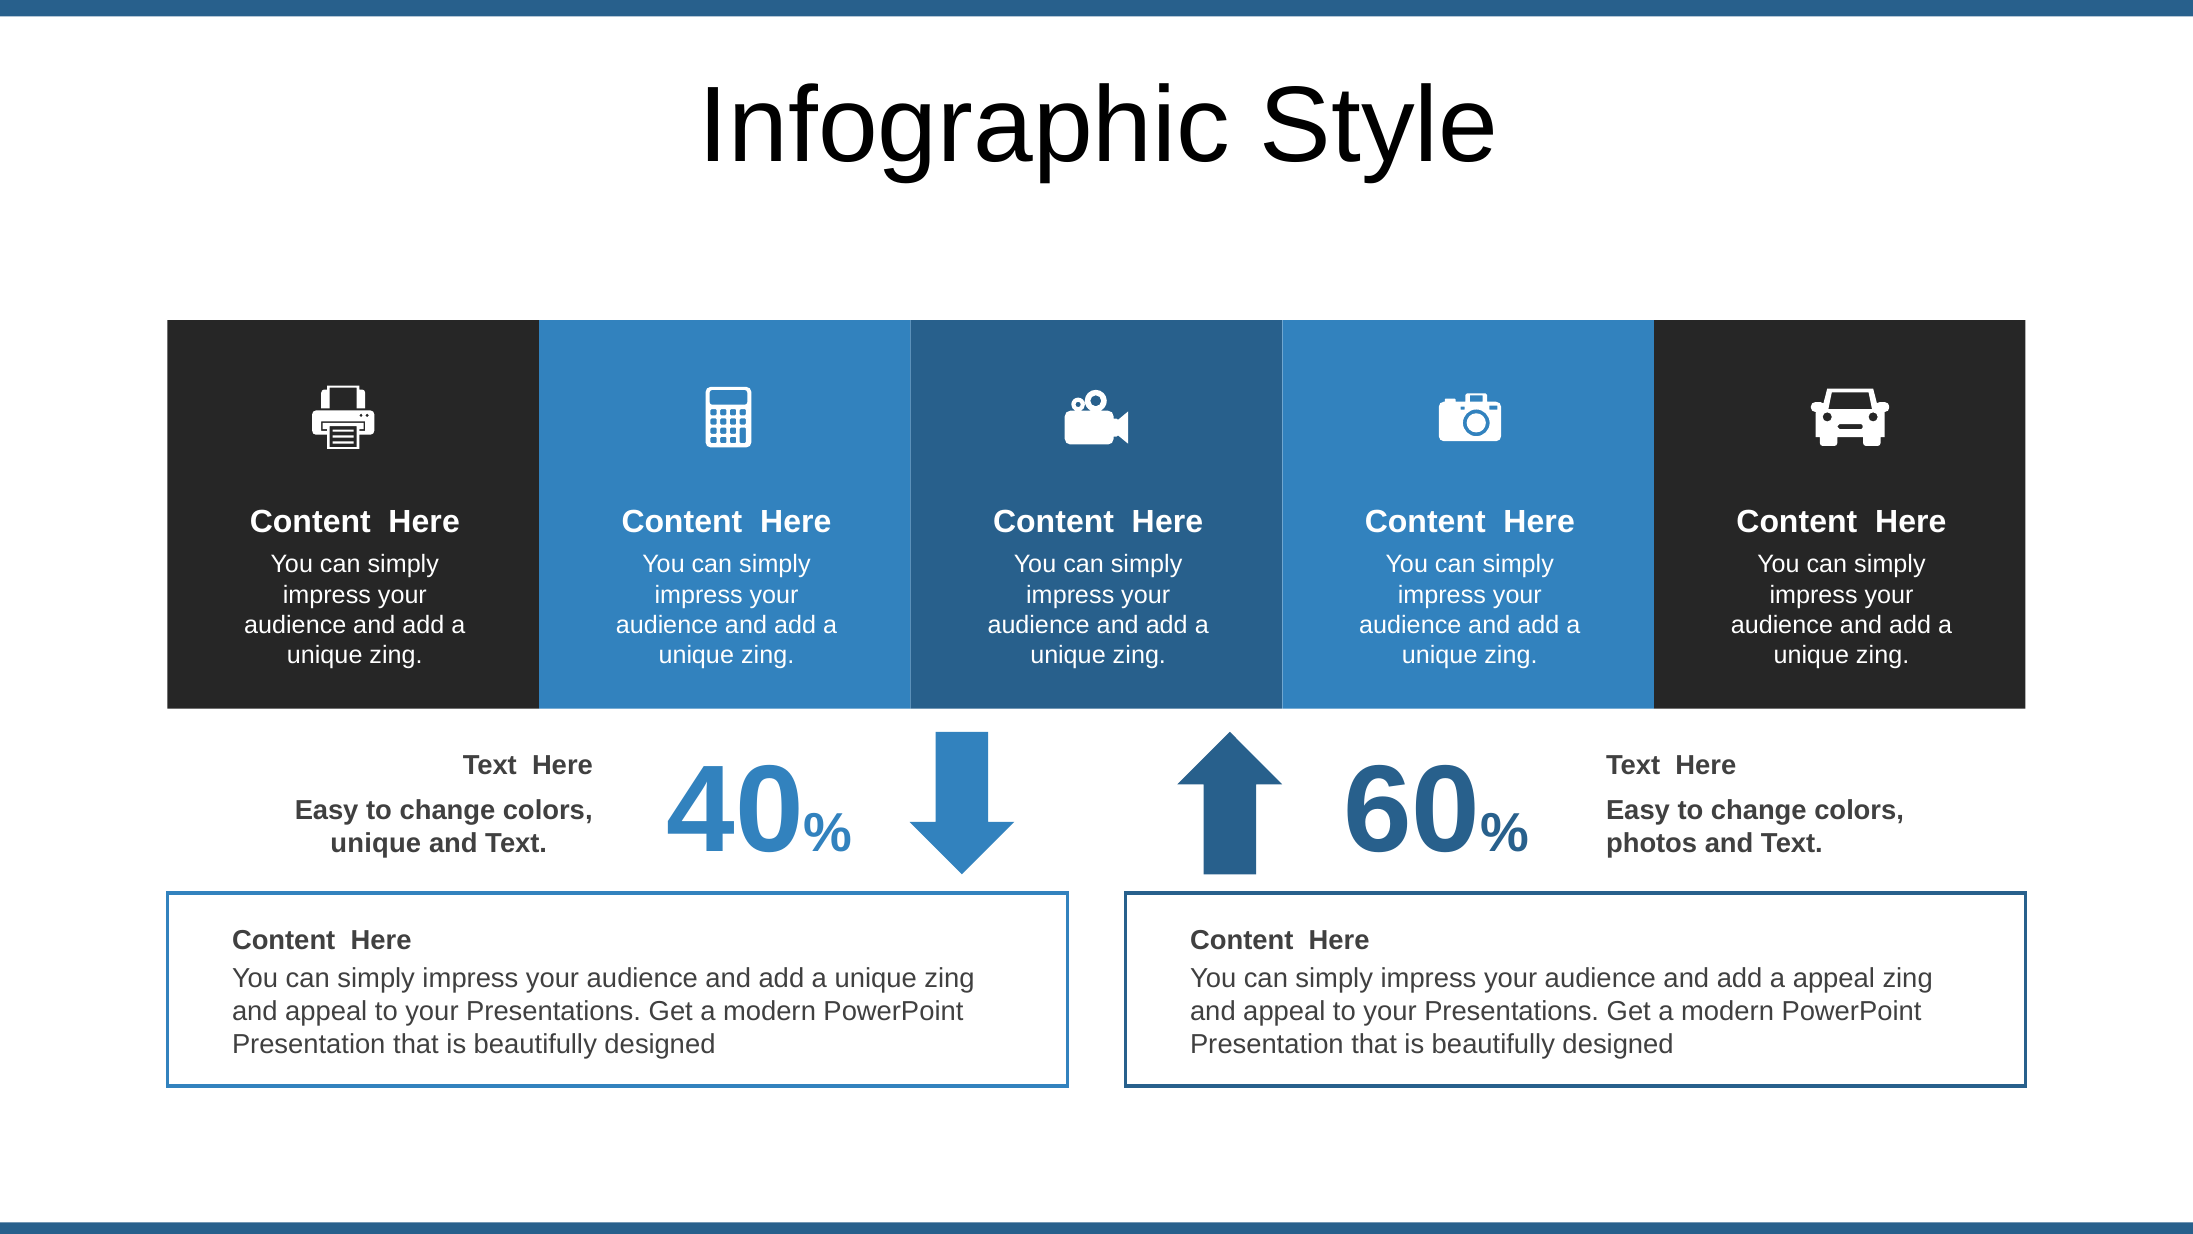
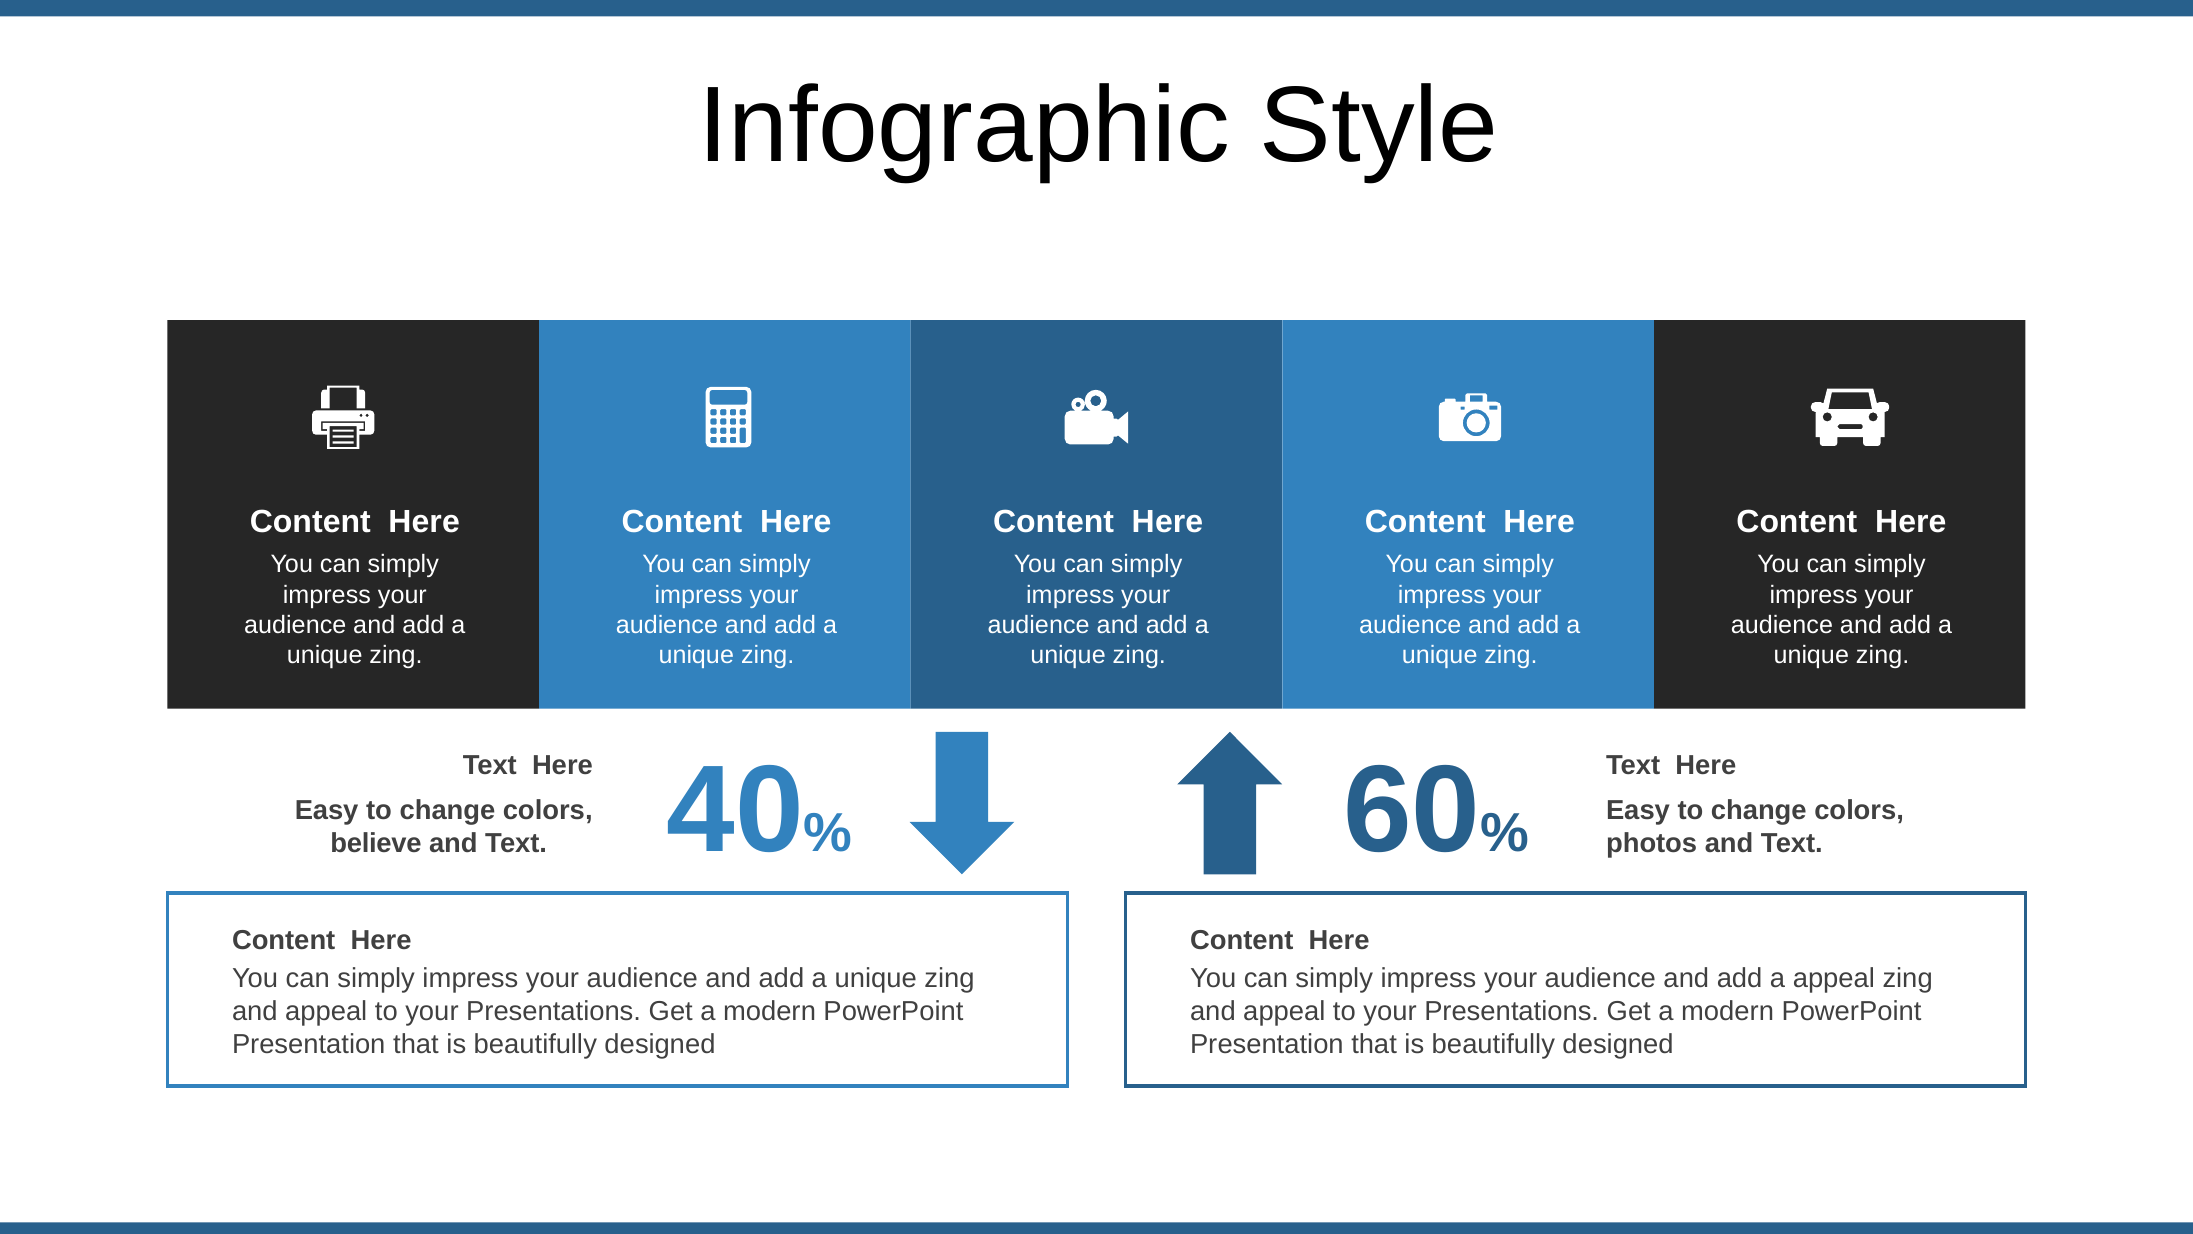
unique at (376, 843): unique -> believe
